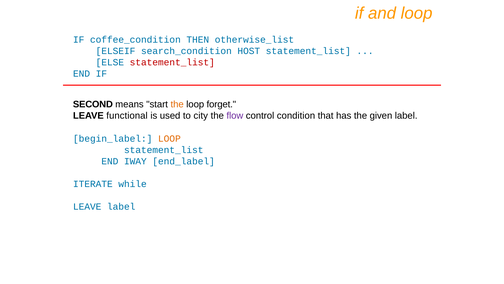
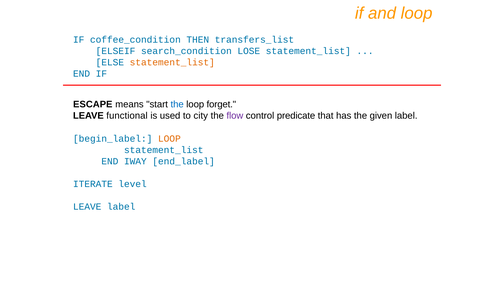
otherwise_list: otherwise_list -> transfers_list
HOST: HOST -> LOSE
statement_list at (172, 62) colour: red -> orange
SECOND: SECOND -> ESCAPE
the at (177, 104) colour: orange -> blue
condition: condition -> predicate
while: while -> level
